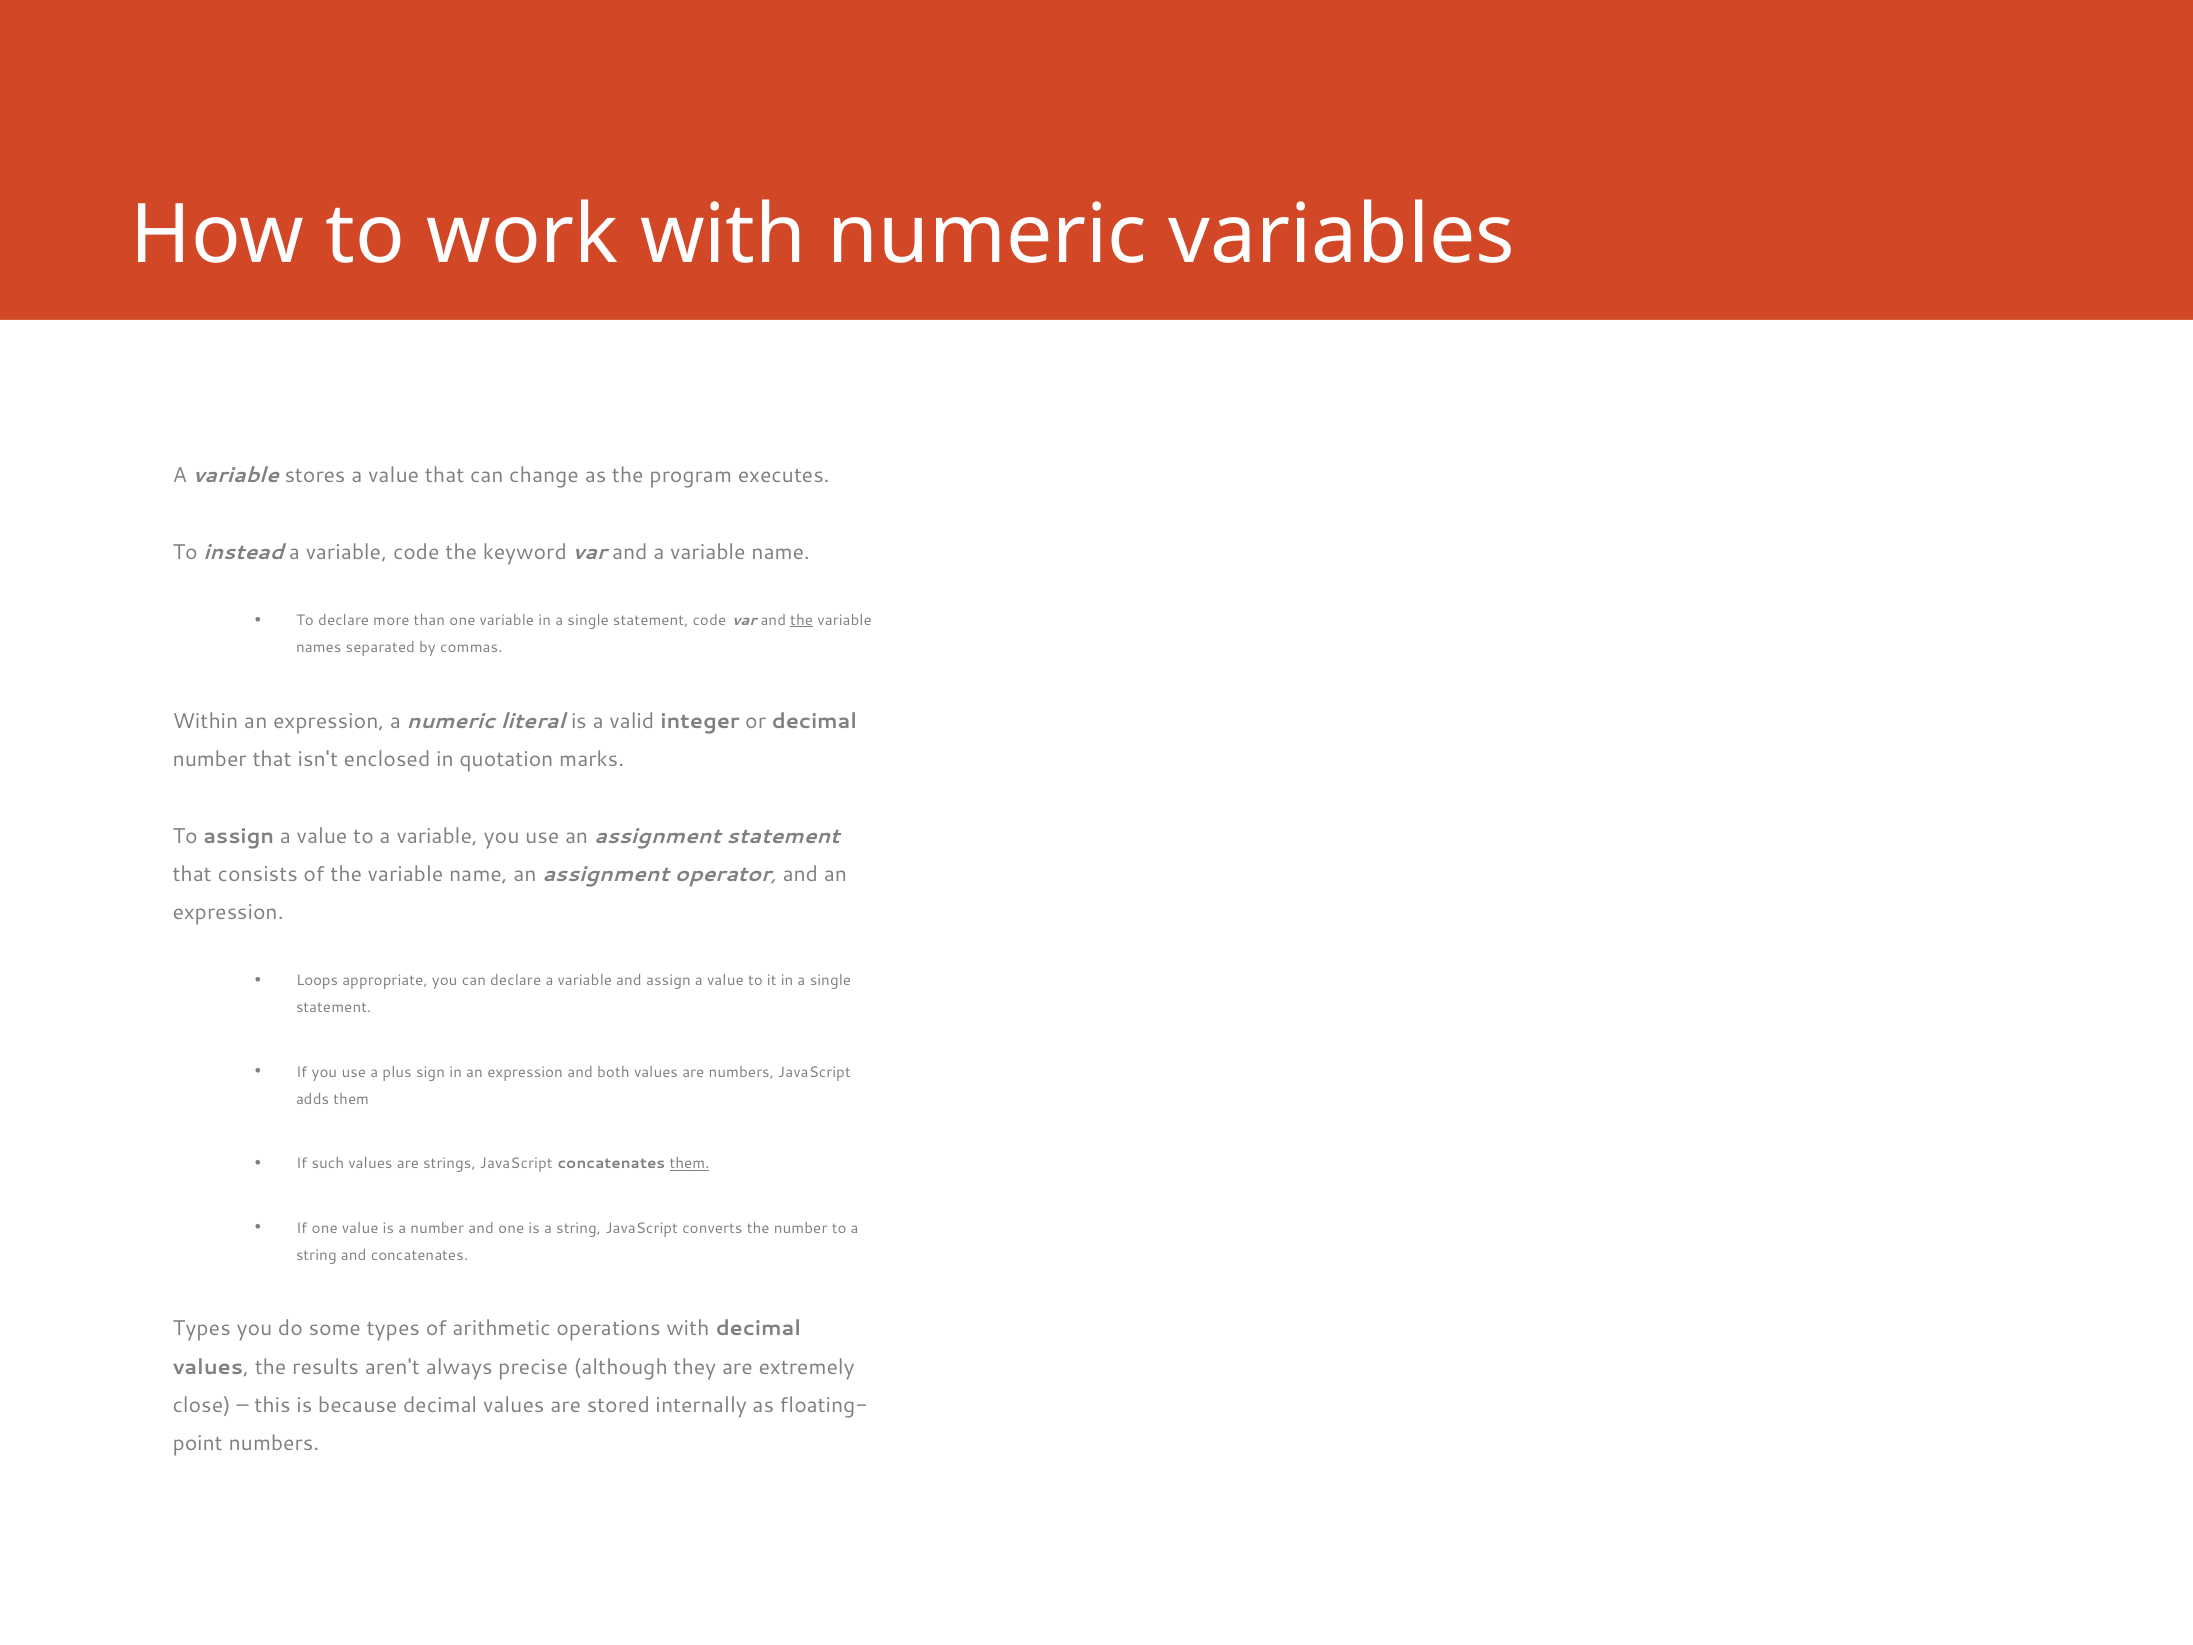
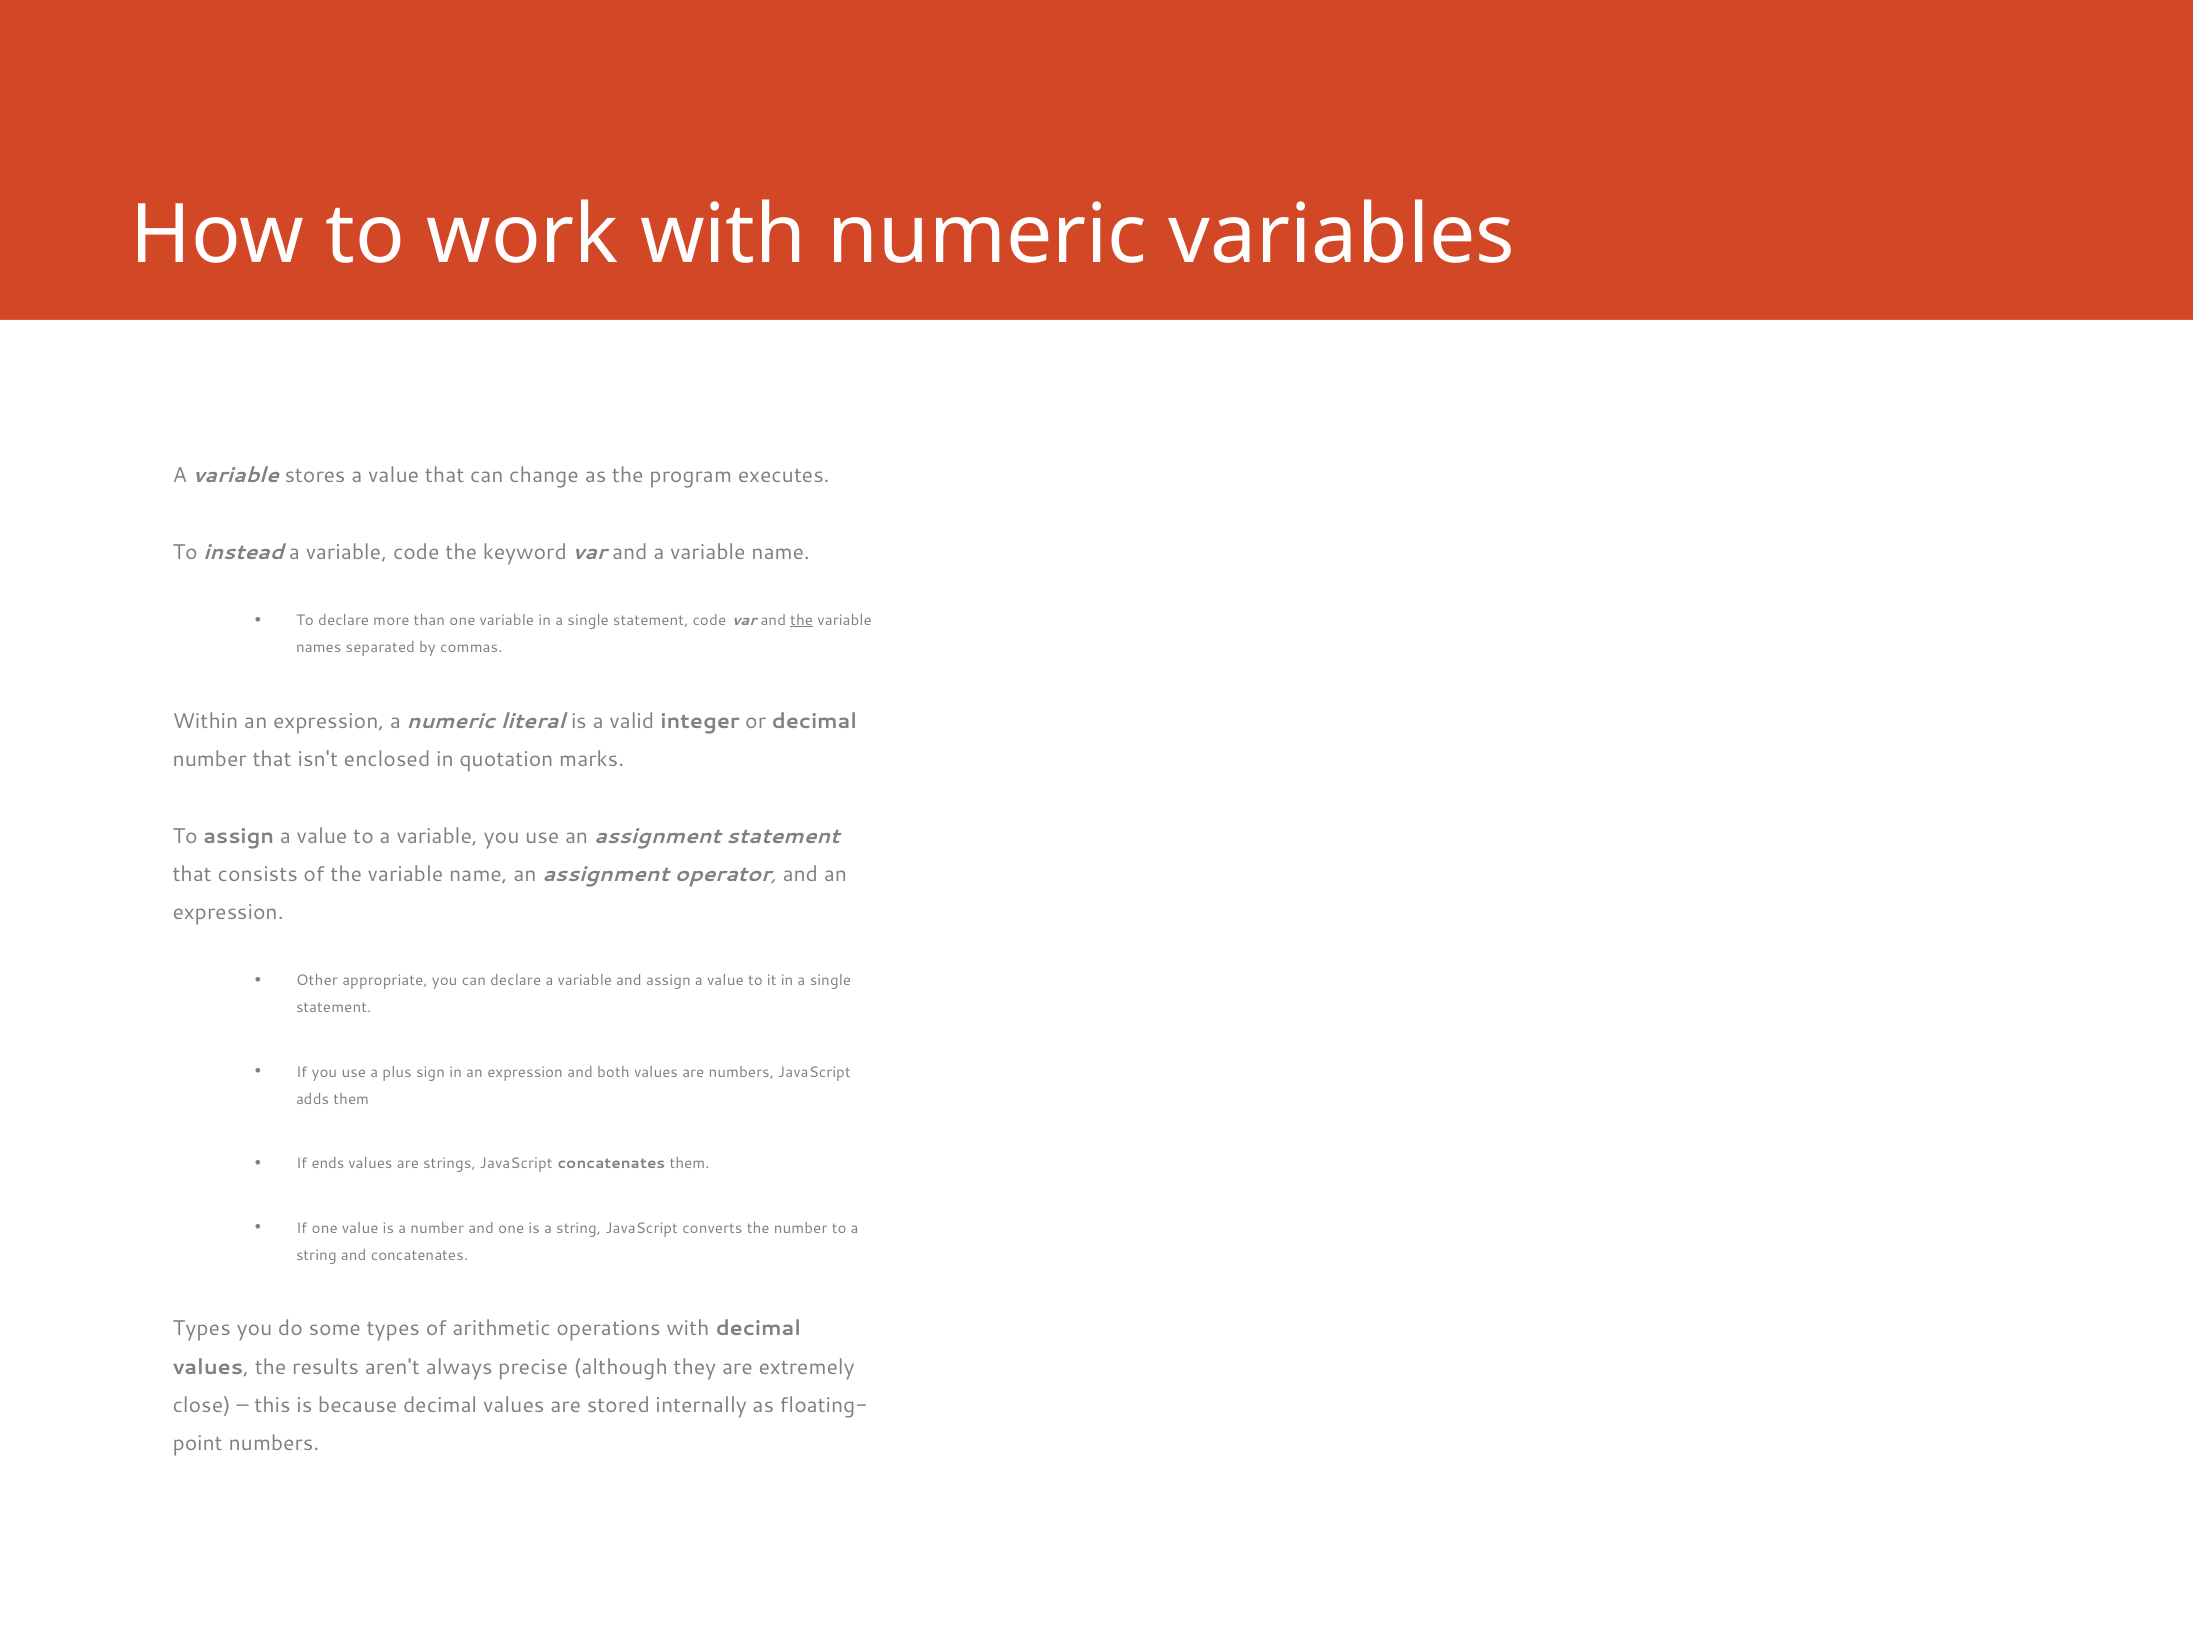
Loops: Loops -> Other
such: such -> ends
them at (690, 1163) underline: present -> none
